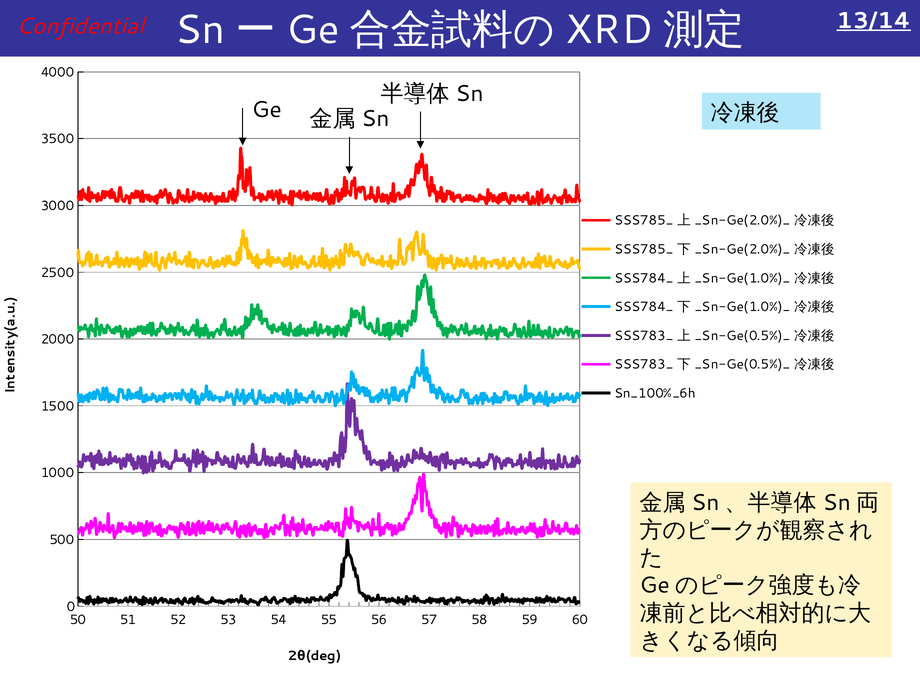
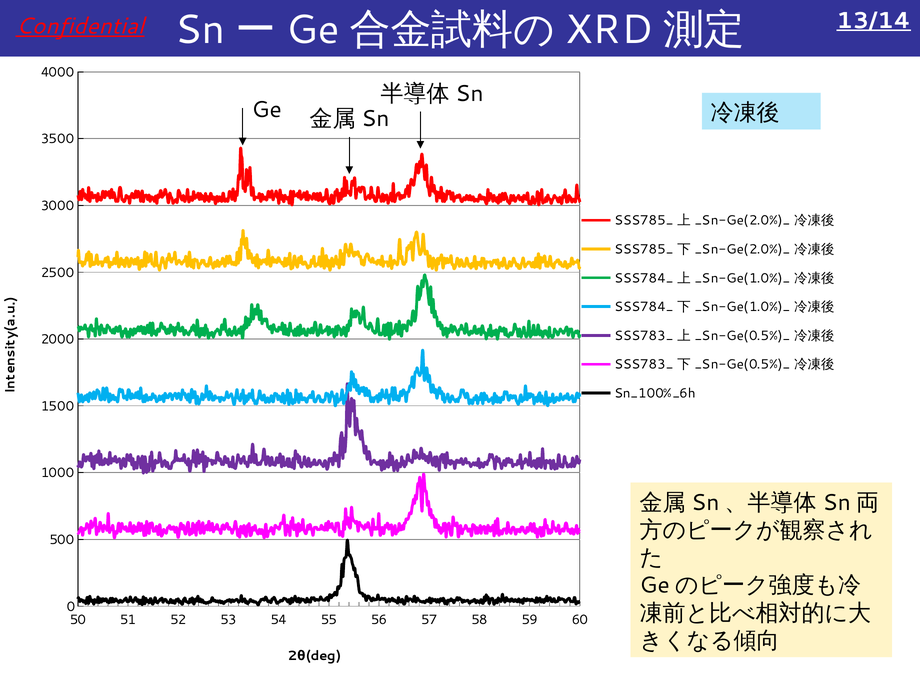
Confidential underline: none -> present
